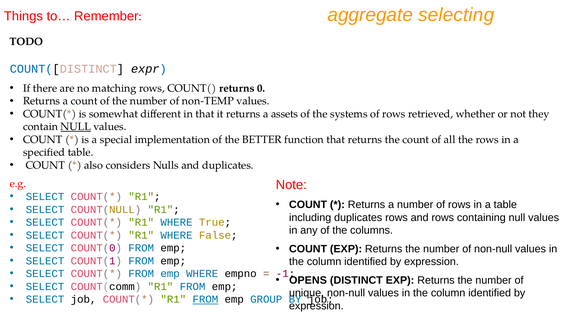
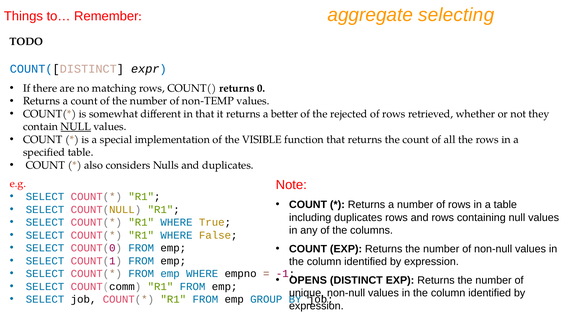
assets: assets -> better
systems: systems -> rejected
BETTER: BETTER -> VISIBLE
FROM at (205, 299) underline: present -> none
